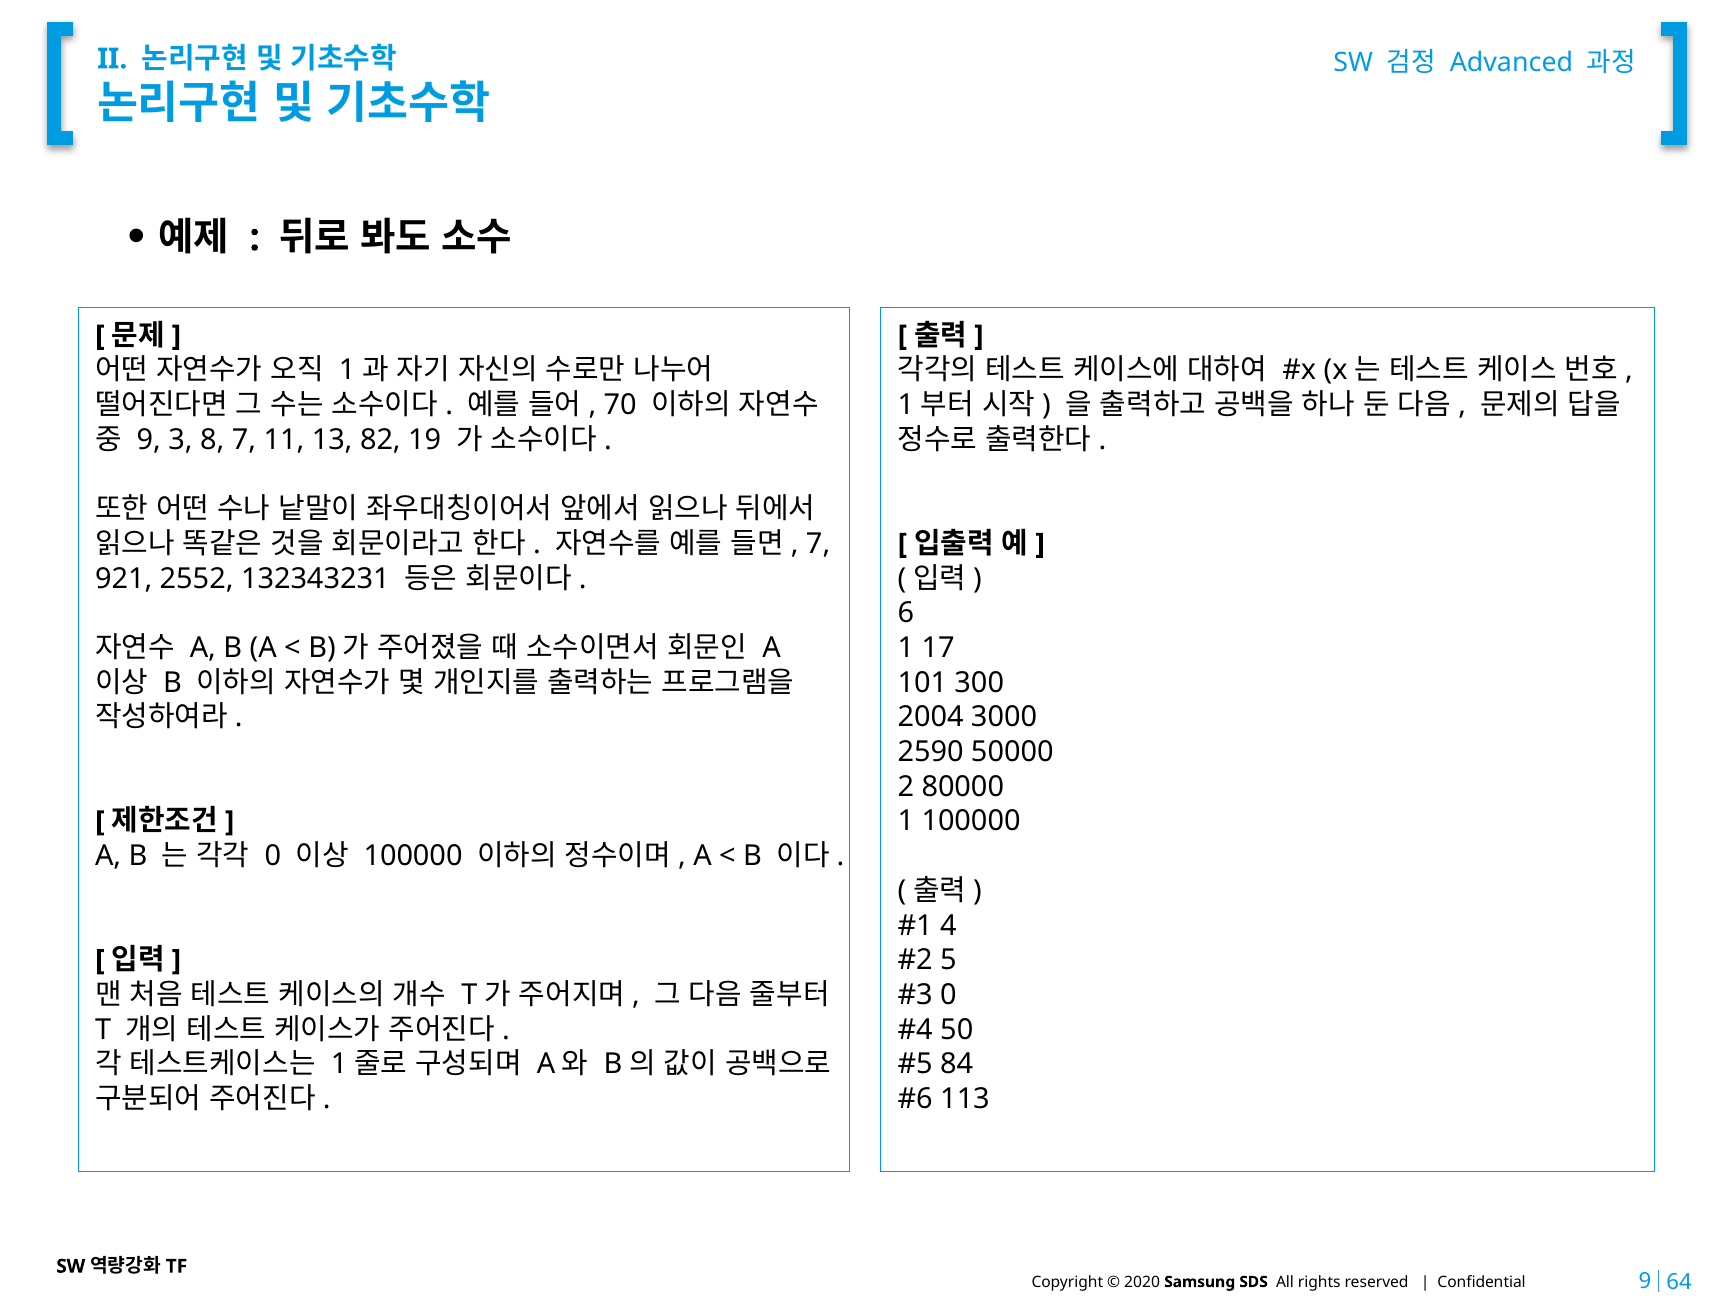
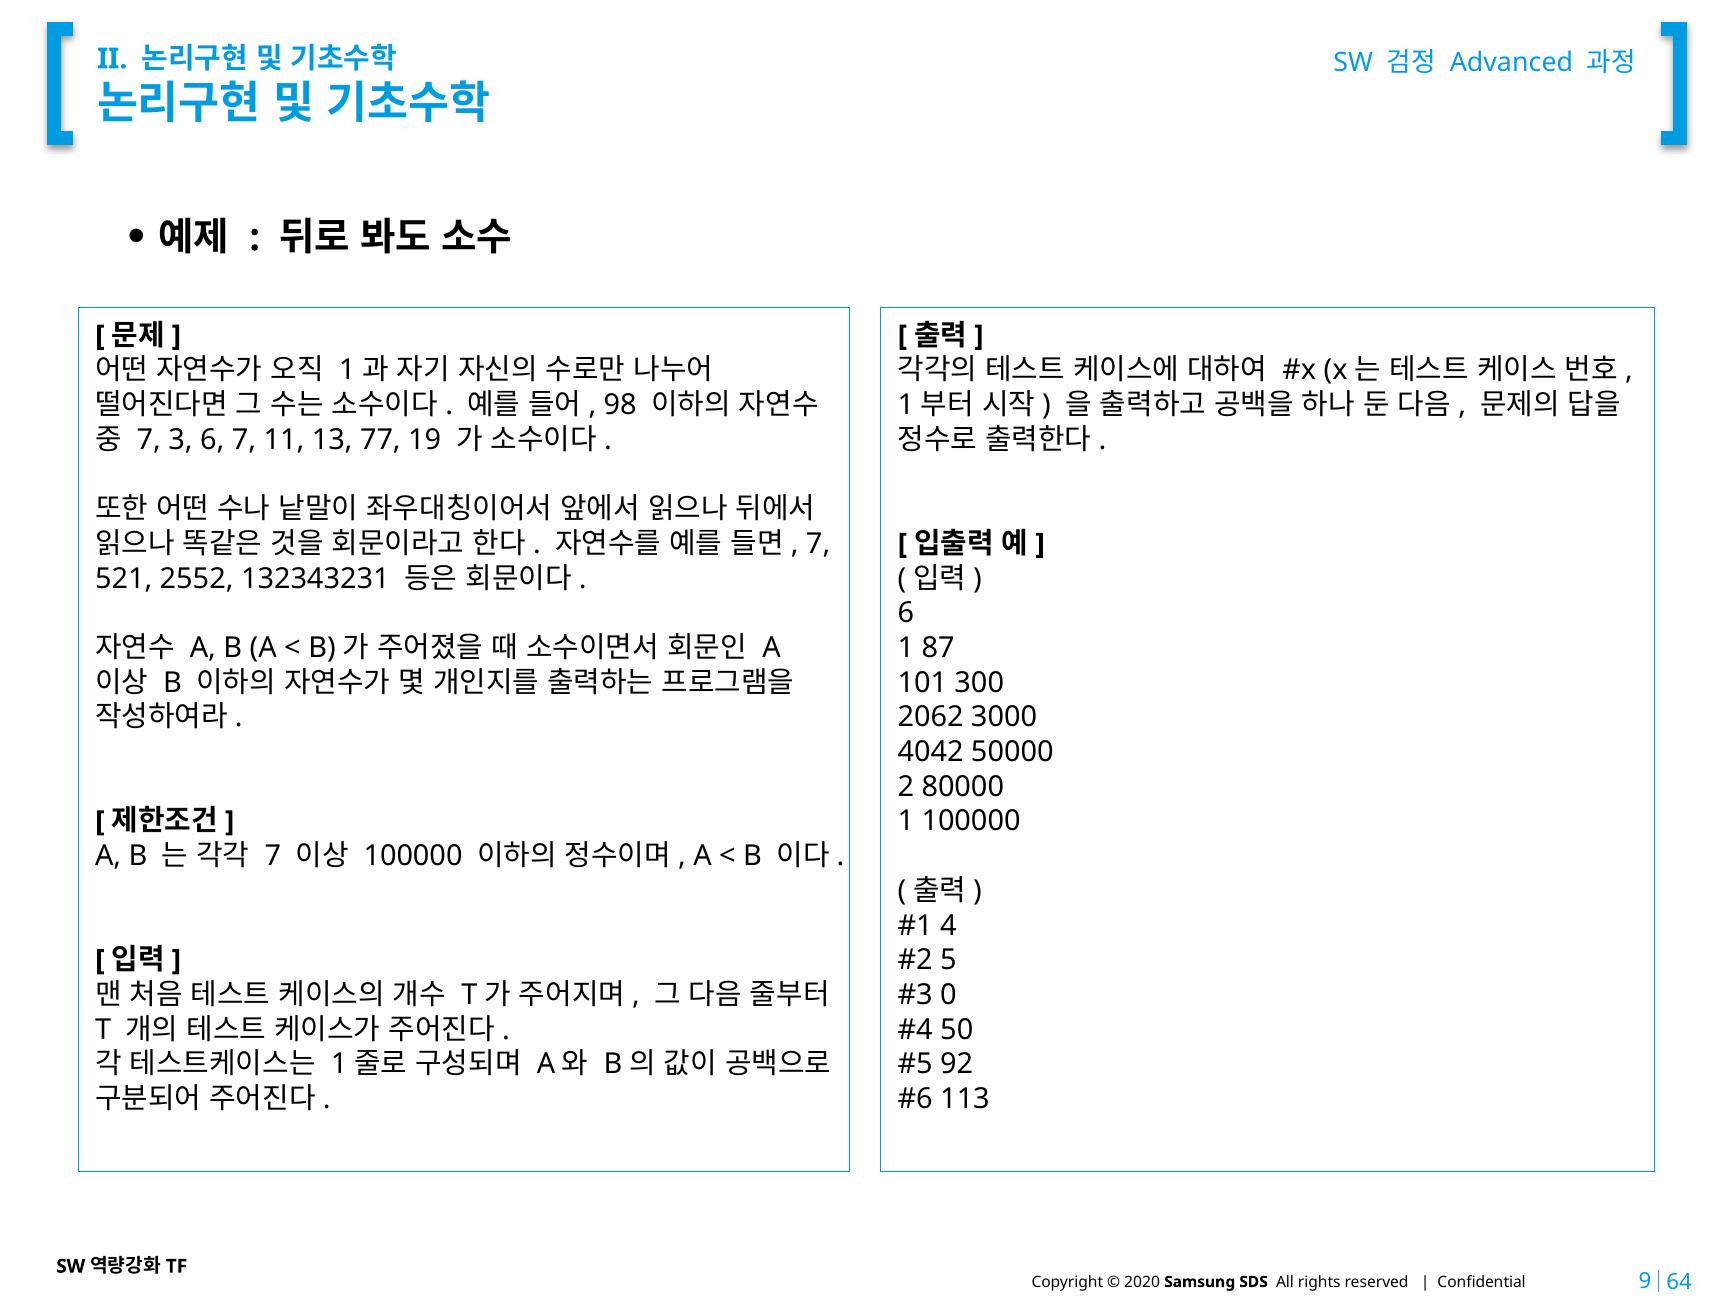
70: 70 -> 98
9 at (149, 440): 9 -> 7
3 8: 8 -> 6
82: 82 -> 77
921: 921 -> 521
17: 17 -> 87
2004: 2004 -> 2062
2590: 2590 -> 4042
0 at (273, 856): 0 -> 7
84: 84 -> 92
